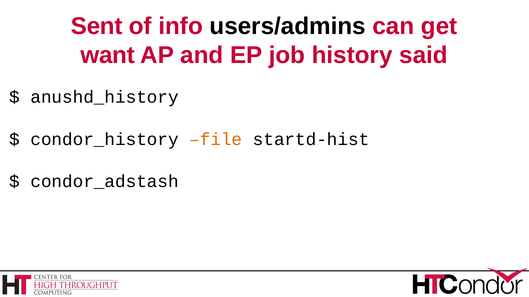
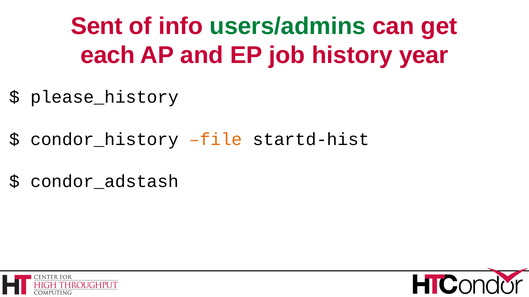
users/admins colour: black -> green
want: want -> each
said: said -> year
anushd_history: anushd_history -> please_history
